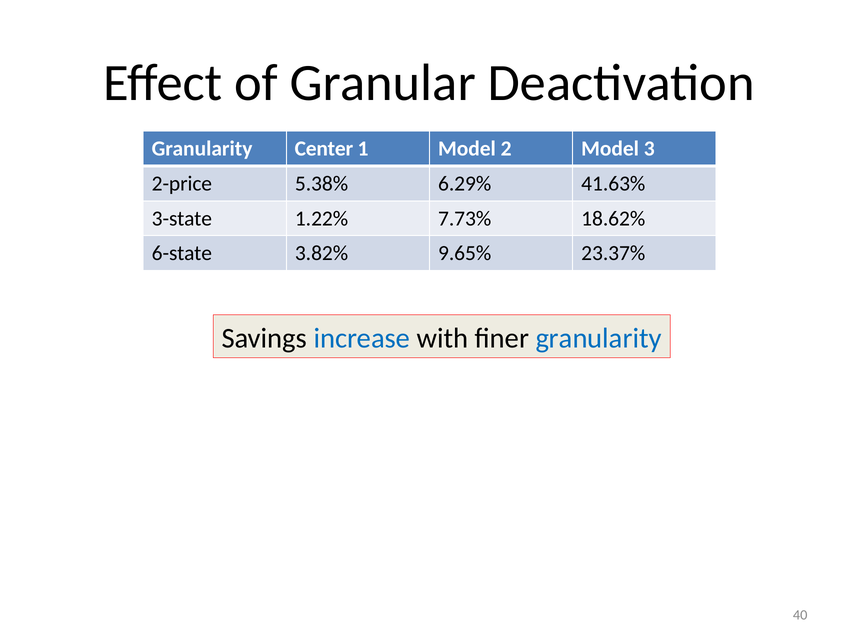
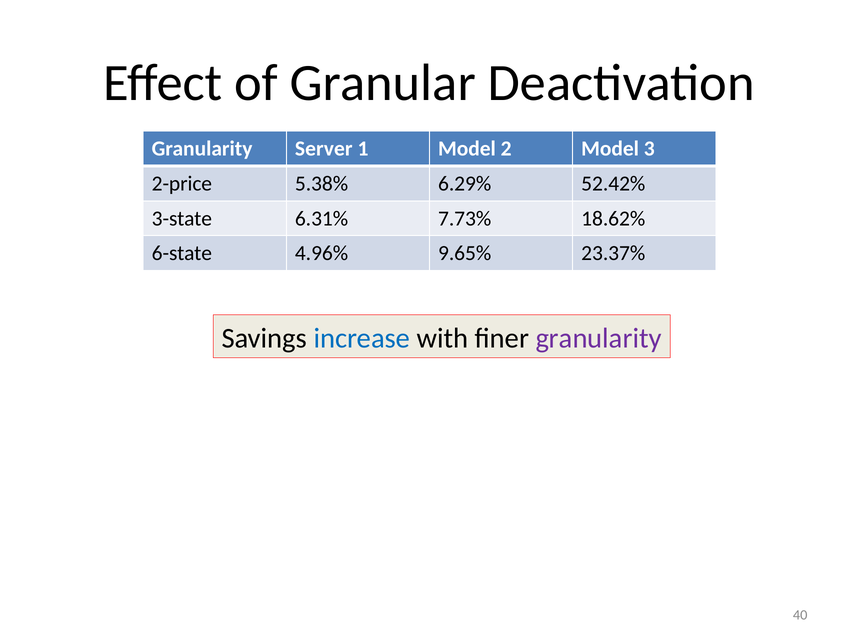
Center: Center -> Server
41.63%: 41.63% -> 52.42%
1.22%: 1.22% -> 6.31%
3.82%: 3.82% -> 4.96%
granularity at (599, 338) colour: blue -> purple
